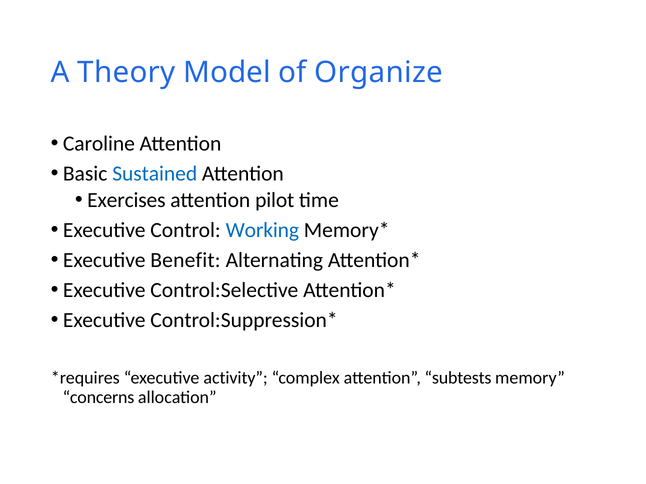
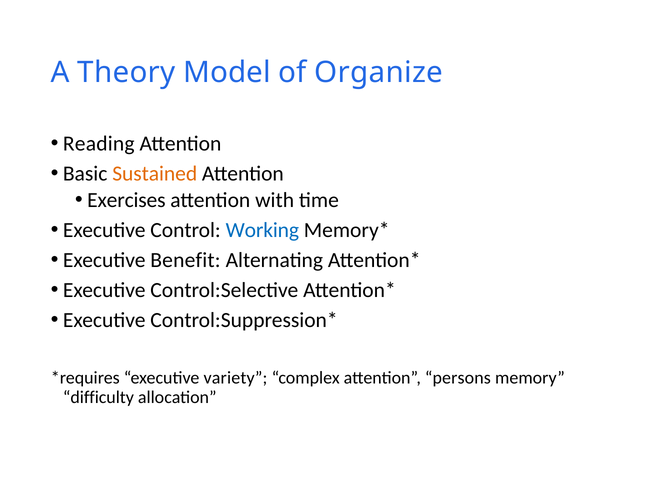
Caroline: Caroline -> Reading
Sustained colour: blue -> orange
pilot: pilot -> with
activity: activity -> variety
subtests: subtests -> persons
concerns: concerns -> difficulty
